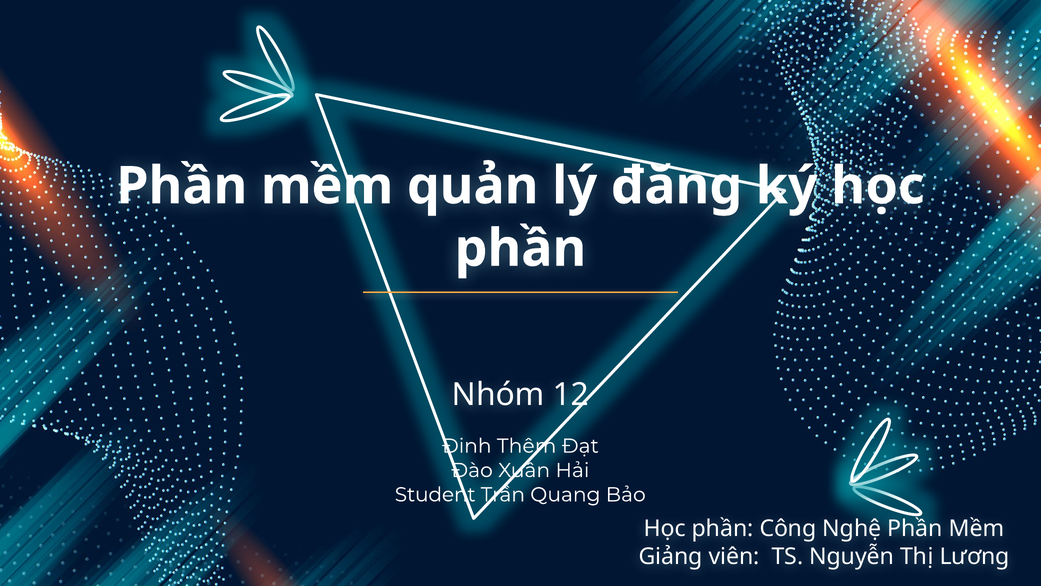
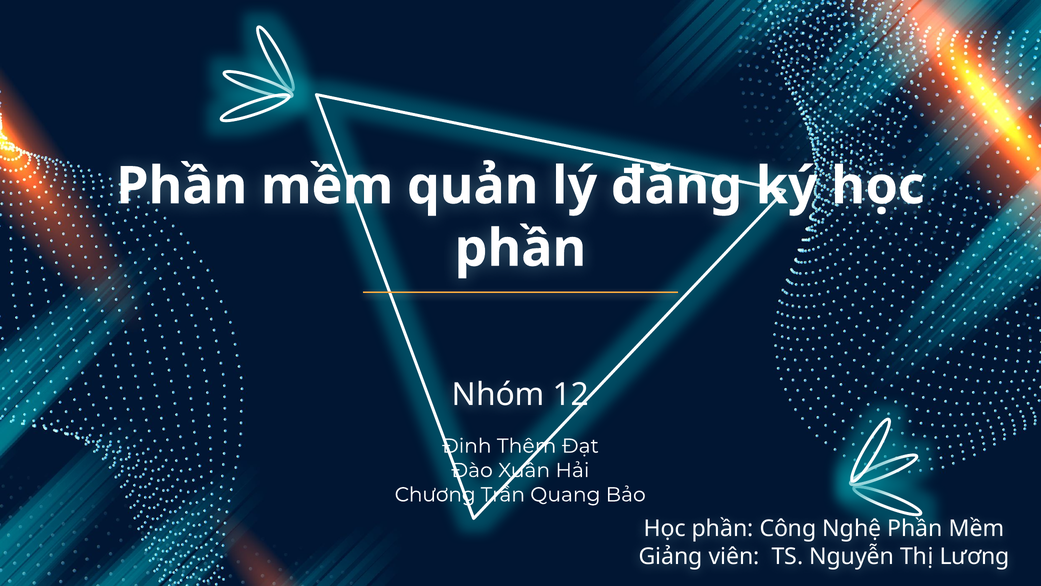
Student: Student -> Chương
